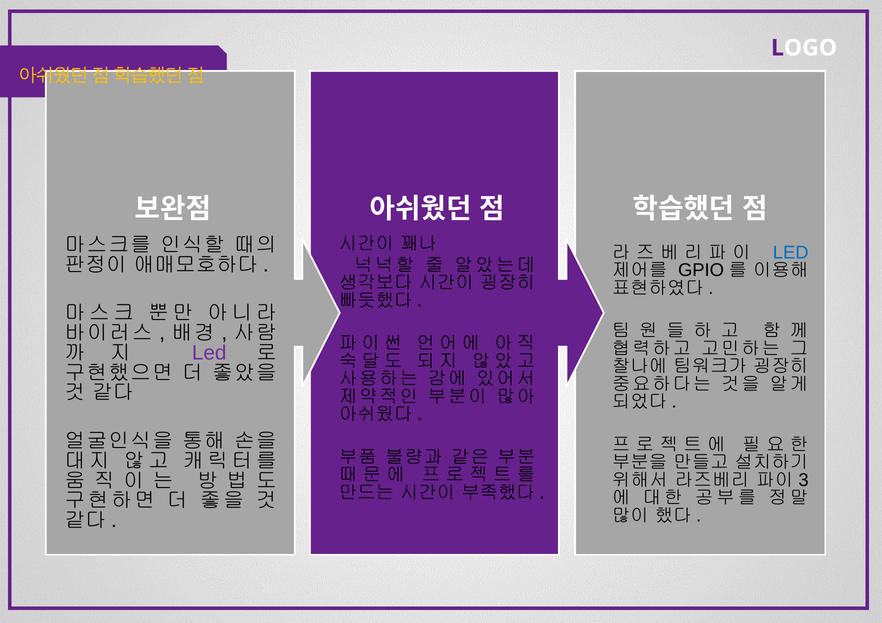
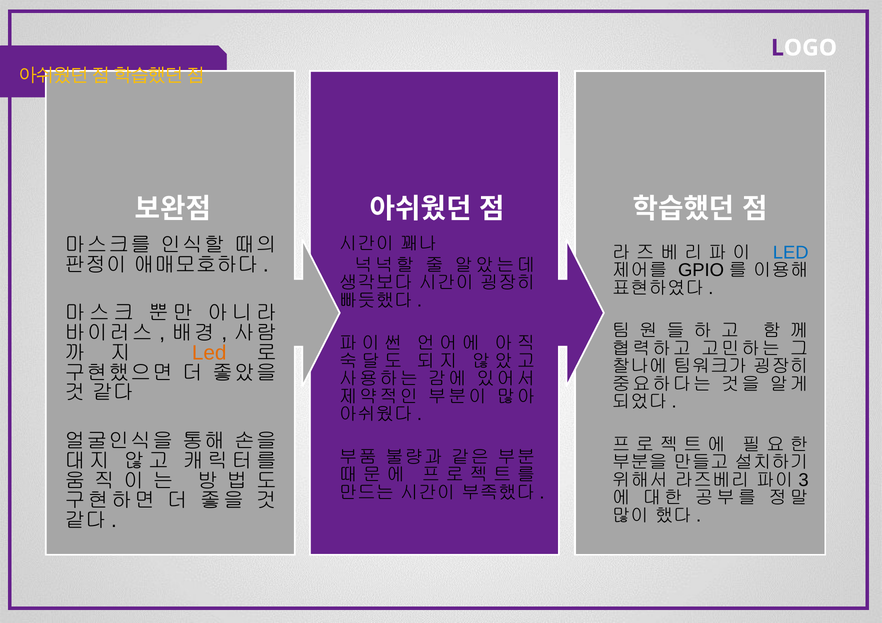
Led at (209, 352) colour: purple -> orange
